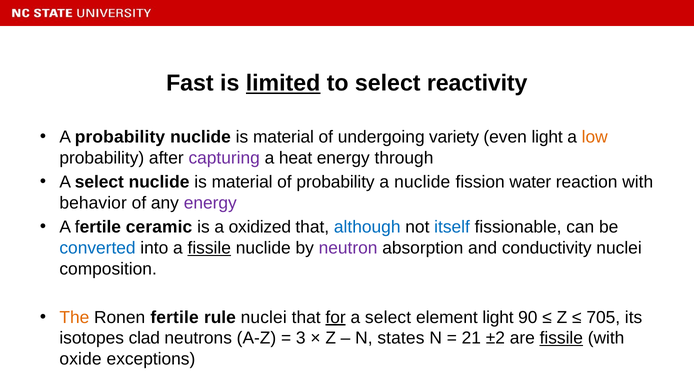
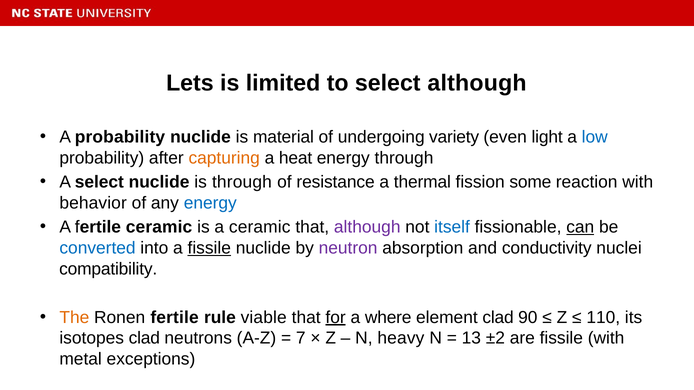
Fast: Fast -> Lets
limited underline: present -> none
select reactivity: reactivity -> although
low colour: orange -> blue
capturing colour: purple -> orange
material at (242, 182): material -> through
of probability: probability -> resistance
a nuclide: nuclide -> thermal
water: water -> some
energy at (210, 203) colour: purple -> blue
a oxidized: oxidized -> ceramic
although at (367, 227) colour: blue -> purple
can underline: none -> present
composition: composition -> compatibility
rule nuclei: nuclei -> viable
select at (388, 318): select -> where
element light: light -> clad
705: 705 -> 110
3: 3 -> 7
states: states -> heavy
21: 21 -> 13
fissile at (561, 338) underline: present -> none
oxide: oxide -> metal
